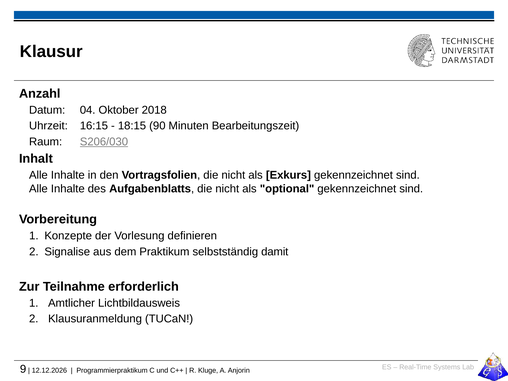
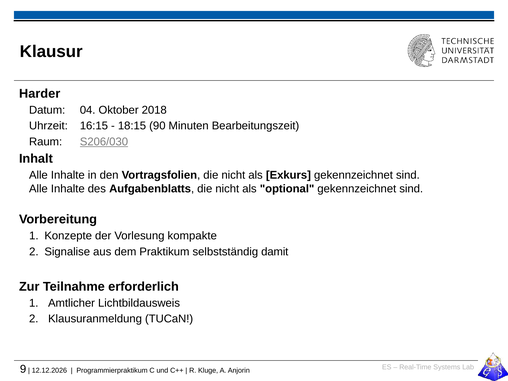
Anzahl: Anzahl -> Harder
definieren: definieren -> kompakte
